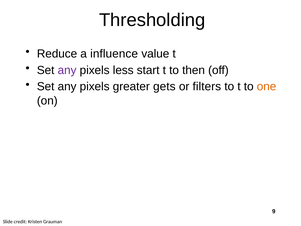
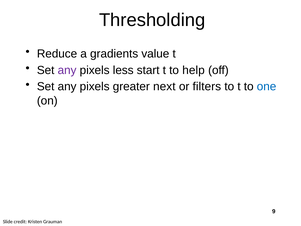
influence: influence -> gradients
then: then -> help
gets: gets -> next
one colour: orange -> blue
